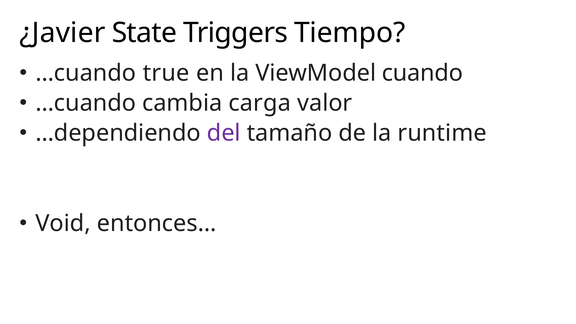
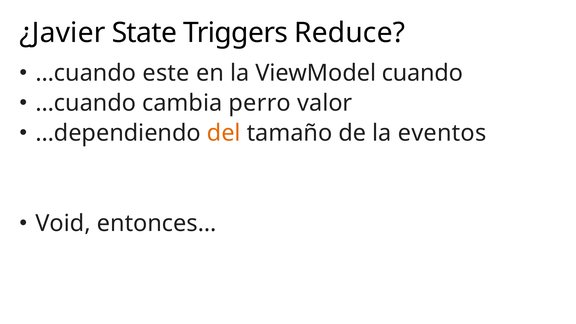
Tiempo: Tiempo -> Reduce
true: true -> este
carga: carga -> perro
del colour: purple -> orange
runtime: runtime -> eventos
